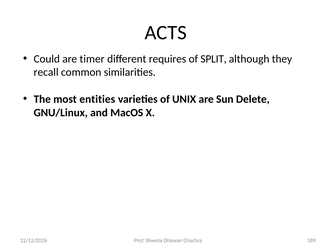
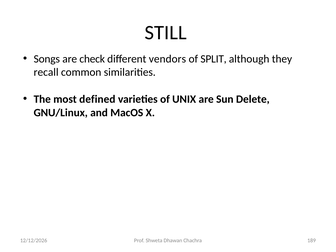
ACTS: ACTS -> STILL
Could: Could -> Songs
timer: timer -> check
requires: requires -> vendors
entities: entities -> defined
